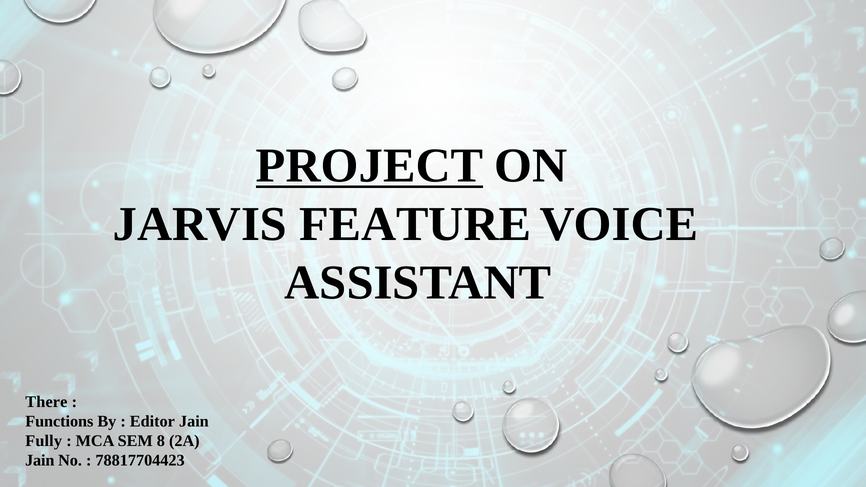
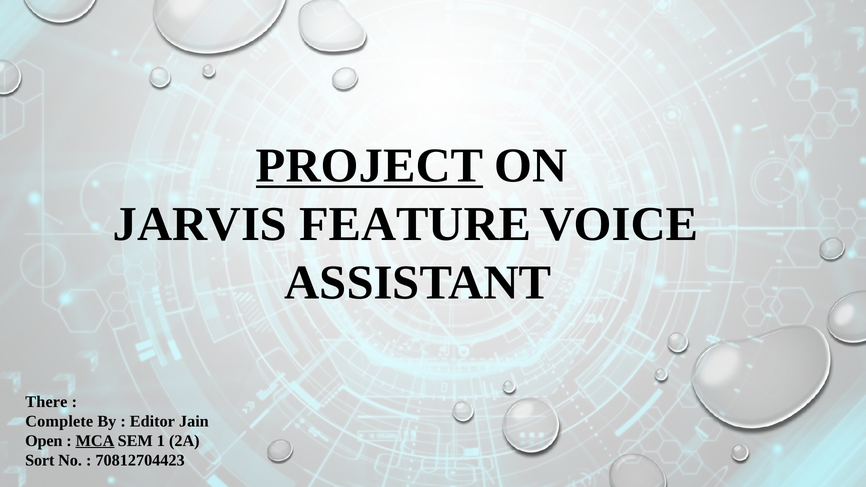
Functions: Functions -> Complete
Fully: Fully -> Open
MCA underline: none -> present
8: 8 -> 1
Jain at (40, 460): Jain -> Sort
78817704423: 78817704423 -> 70812704423
